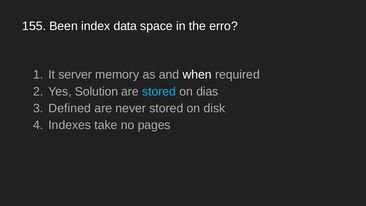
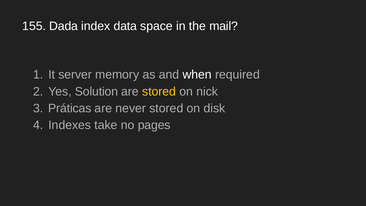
Been: Been -> Dada
erro: erro -> mail
stored at (159, 91) colour: light blue -> yellow
dias: dias -> nick
Defined: Defined -> Práticas
